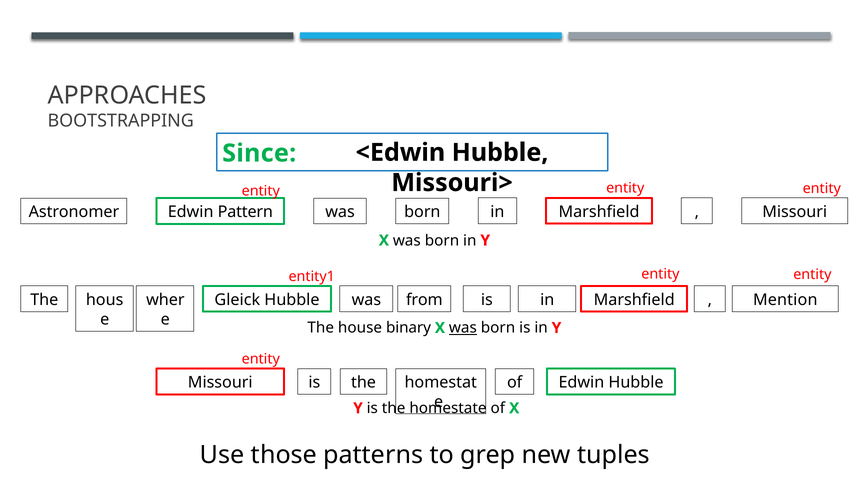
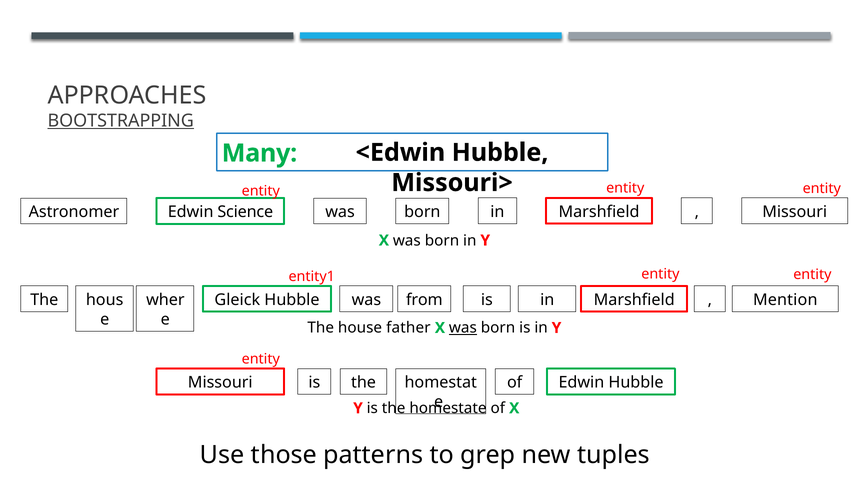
BOOTSTRAPPING underline: none -> present
Since: Since -> Many
Pattern: Pattern -> Science
binary: binary -> father
